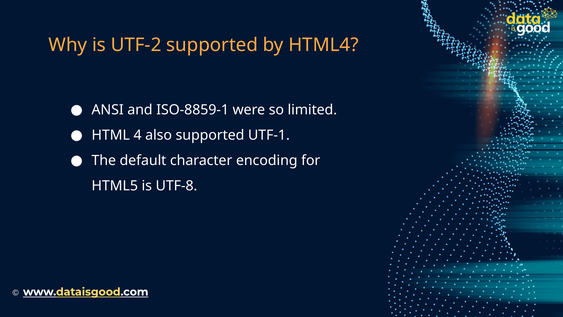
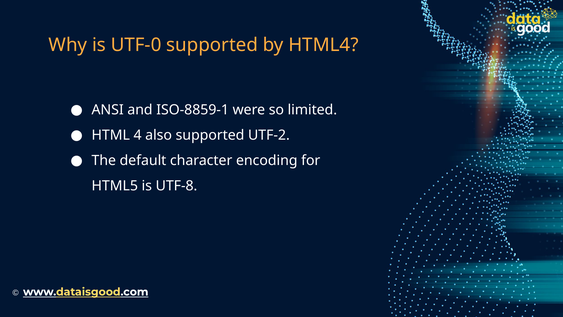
UTF-2: UTF-2 -> UTF-0
UTF-1: UTF-1 -> UTF-2
